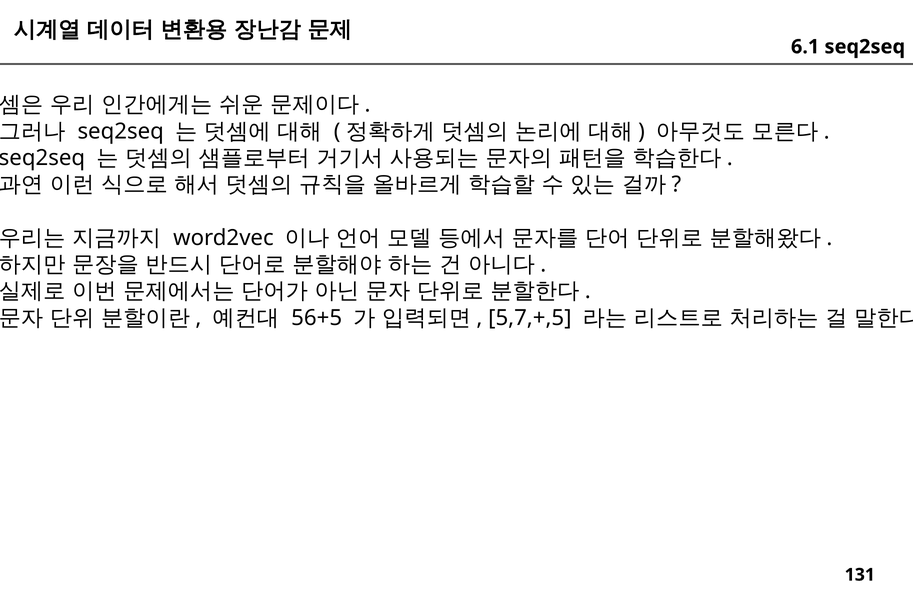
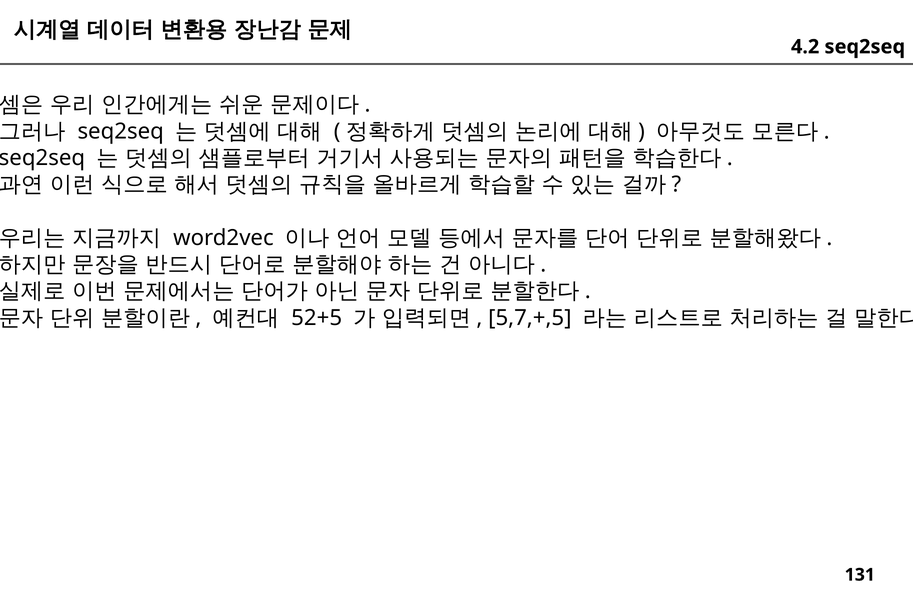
6.1: 6.1 -> 4.2
56+5: 56+5 -> 52+5
